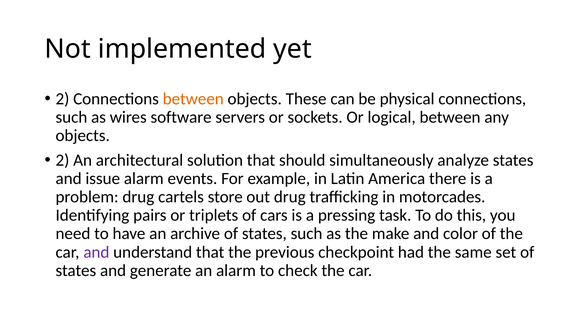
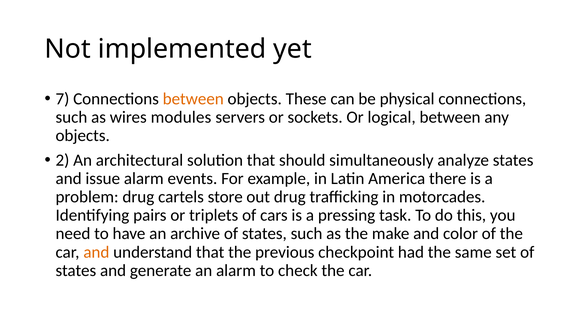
2 at (62, 99): 2 -> 7
software: software -> modules
and at (96, 252) colour: purple -> orange
